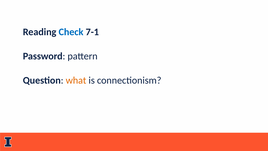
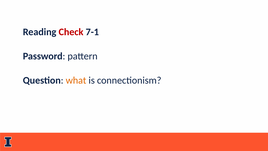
Check colour: blue -> red
